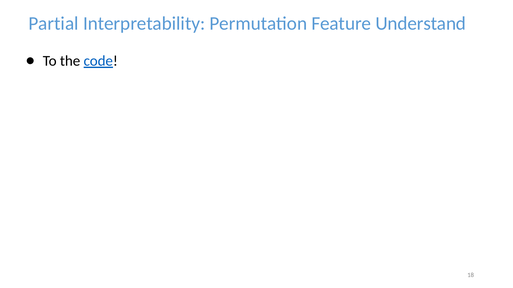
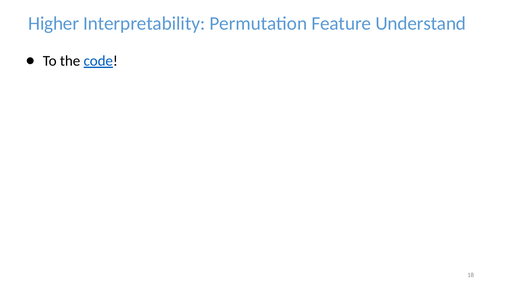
Partial: Partial -> Higher
